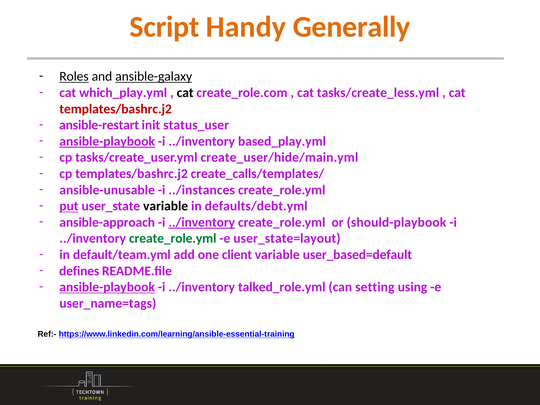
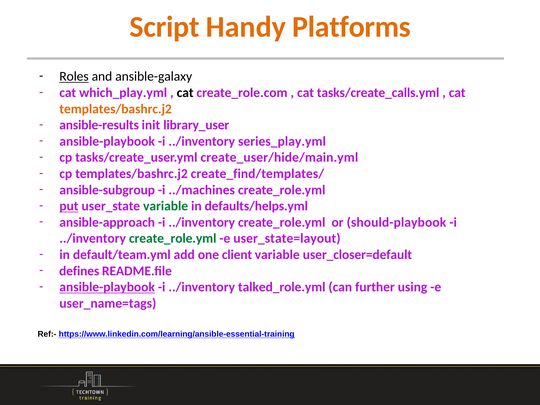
Generally: Generally -> Platforms
ansible-galaxy underline: present -> none
tasks/create_less.yml: tasks/create_less.yml -> tasks/create_calls.yml
templates/bashrc.j2 at (116, 109) colour: red -> orange
ansible-restart: ansible-restart -> ansible-results
status_user: status_user -> library_user
ansible-playbook at (107, 141) underline: present -> none
based_play.yml: based_play.yml -> series_play.yml
create_calls/templates/: create_calls/templates/ -> create_find/templates/
ansible-unusable: ansible-unusable -> ansible-subgroup
../instances: ../instances -> ../machines
variable at (166, 206) colour: black -> green
defaults/debt.yml: defaults/debt.yml -> defaults/helps.yml
../inventory at (202, 222) underline: present -> none
user_based=default: user_based=default -> user_closer=default
setting: setting -> further
